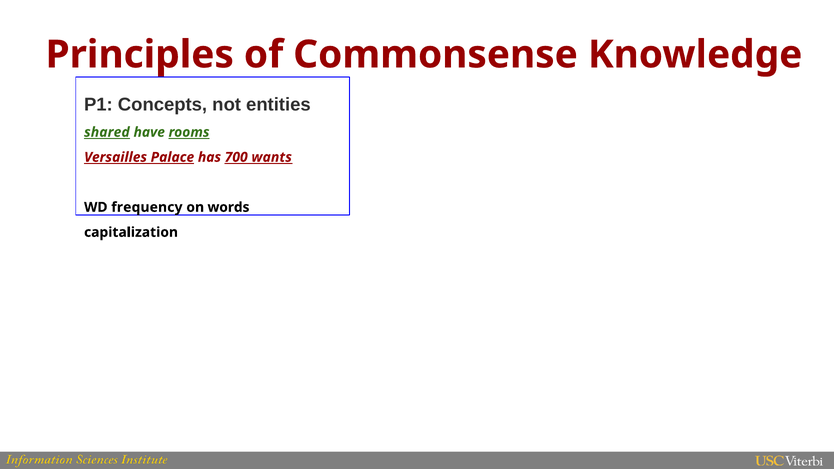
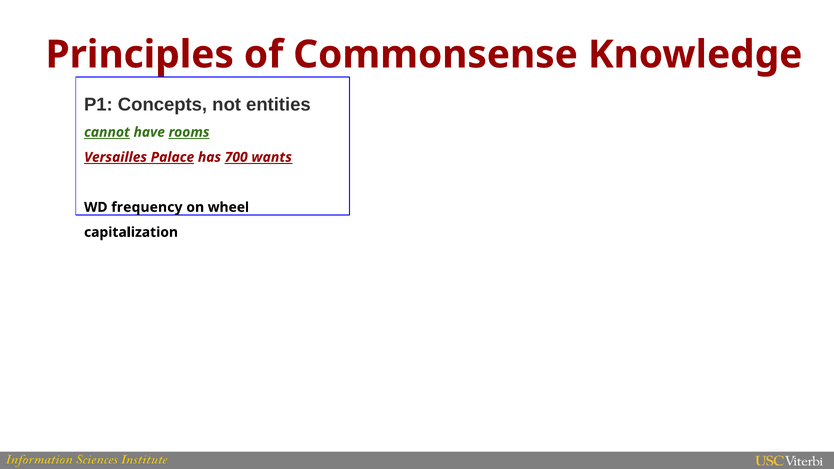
shared: shared -> cannot
words: words -> wheel
